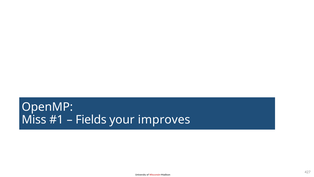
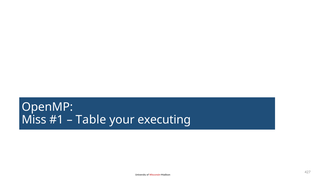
Fields: Fields -> Table
improves: improves -> executing
